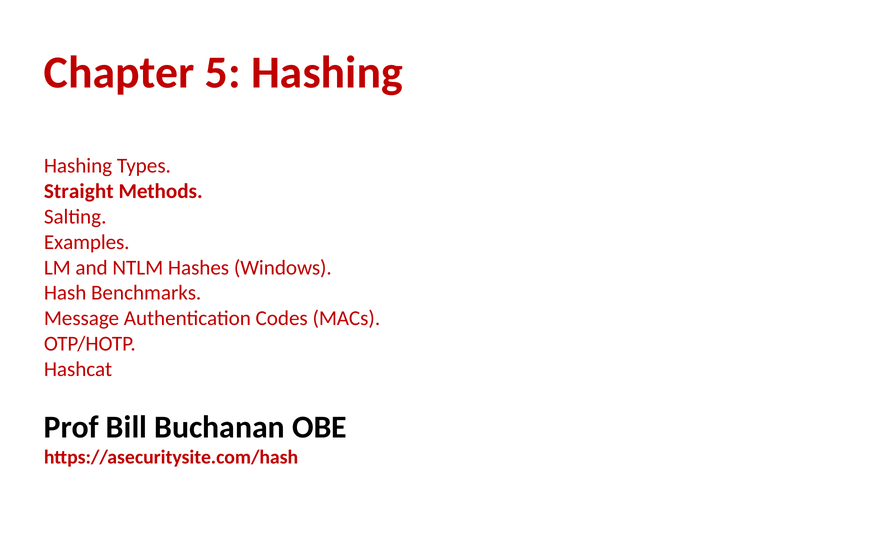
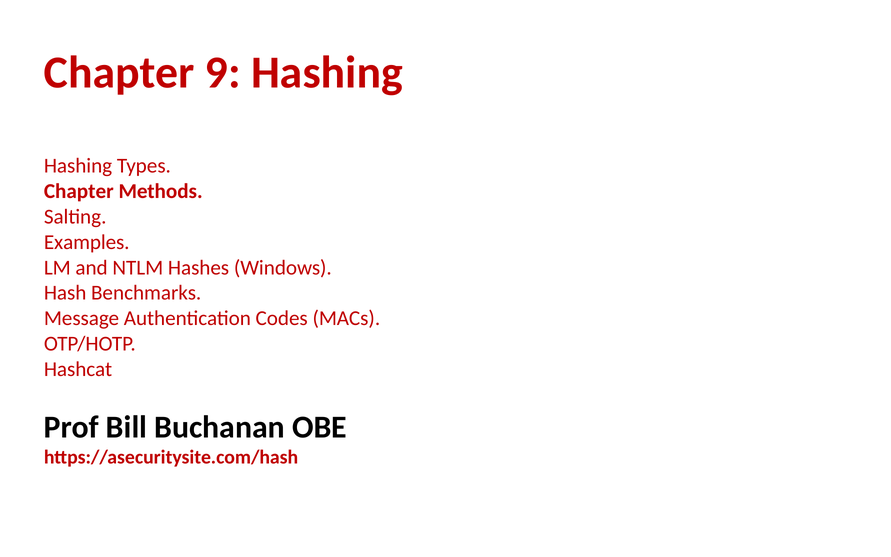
5: 5 -> 9
Straight at (79, 191): Straight -> Chapter
